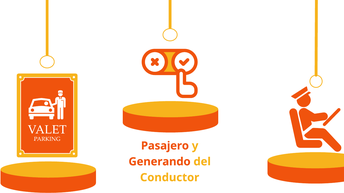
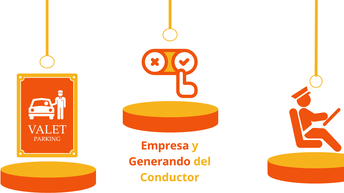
Pasajero: Pasajero -> Empresa
